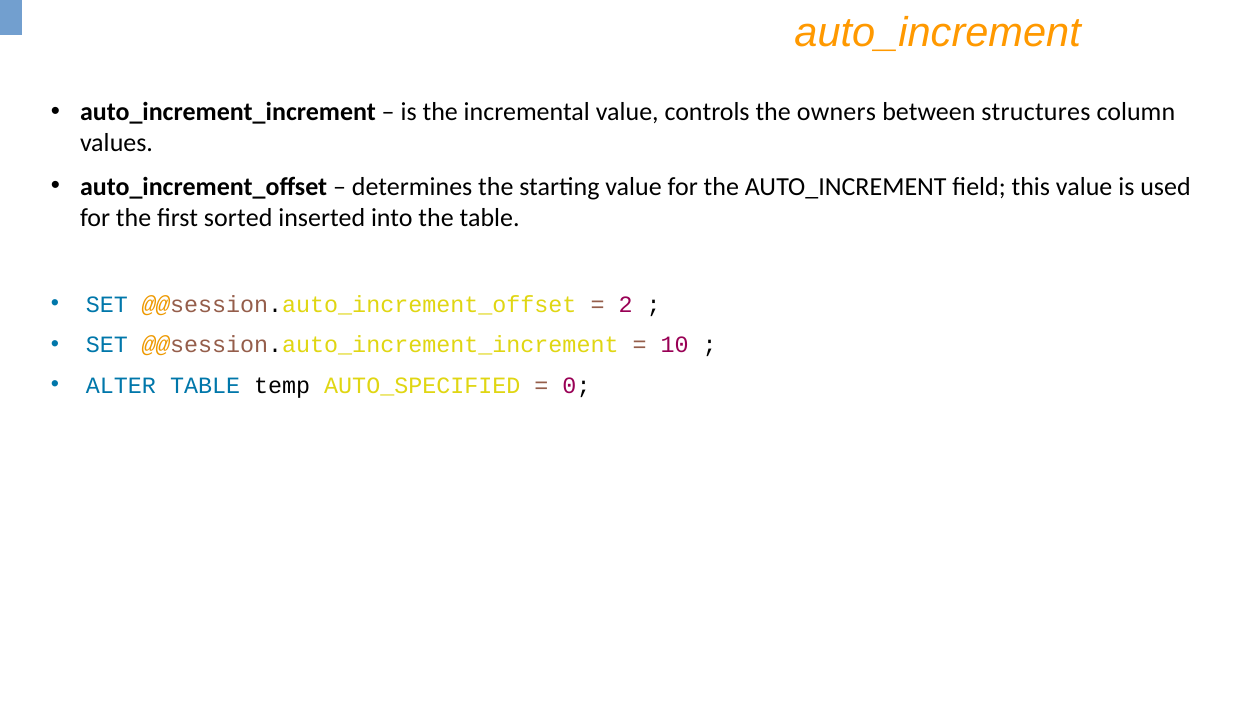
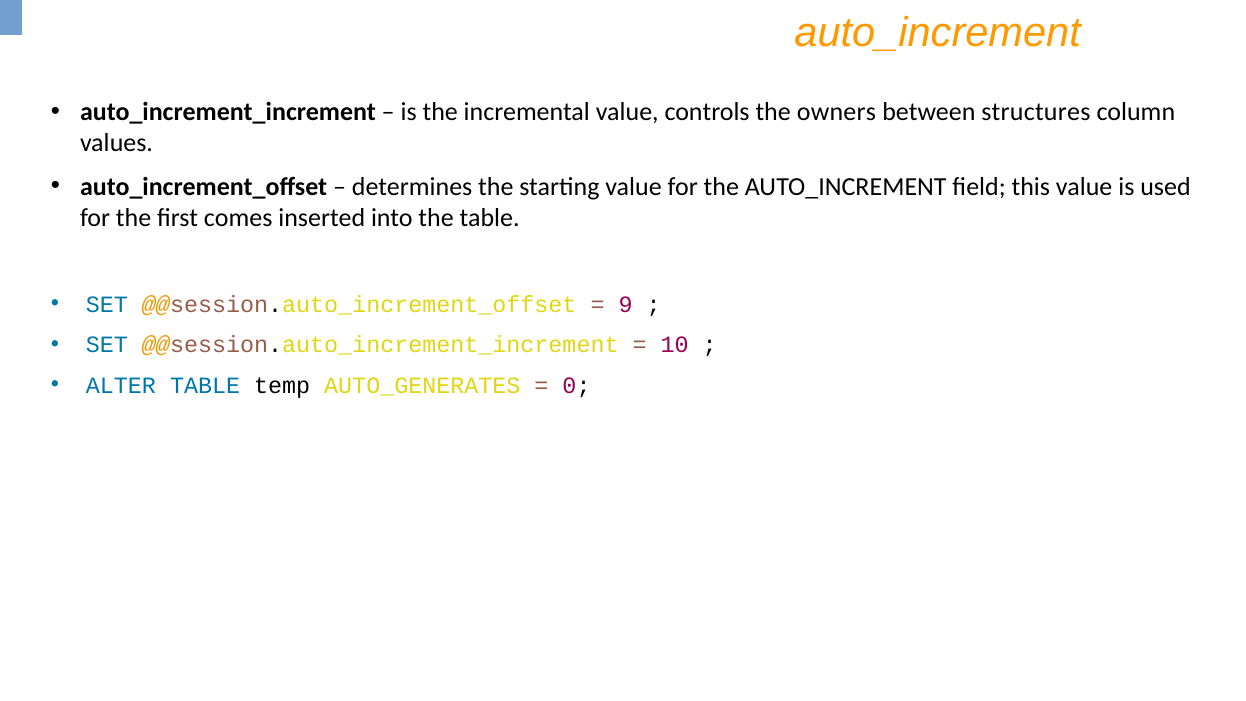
sorted: sorted -> comes
2: 2 -> 9
AUTO_SPECIFIED: AUTO_SPECIFIED -> AUTO_GENERATES
